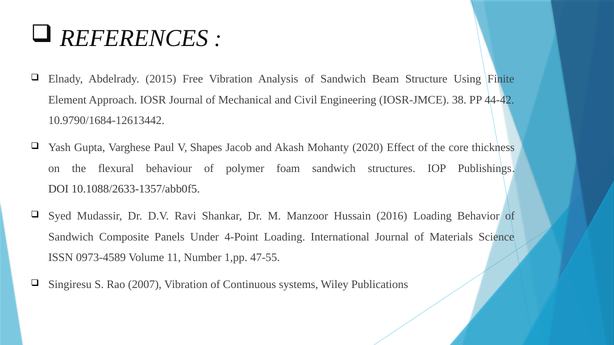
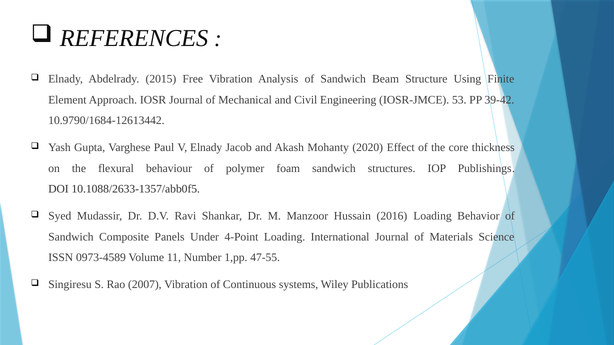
38: 38 -> 53
44-42: 44-42 -> 39-42
V Shapes: Shapes -> Elnady
